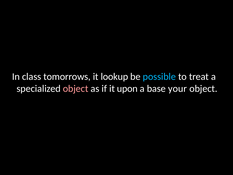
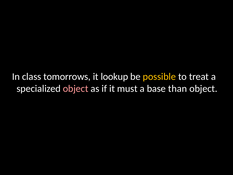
possible colour: light blue -> yellow
upon: upon -> must
your: your -> than
